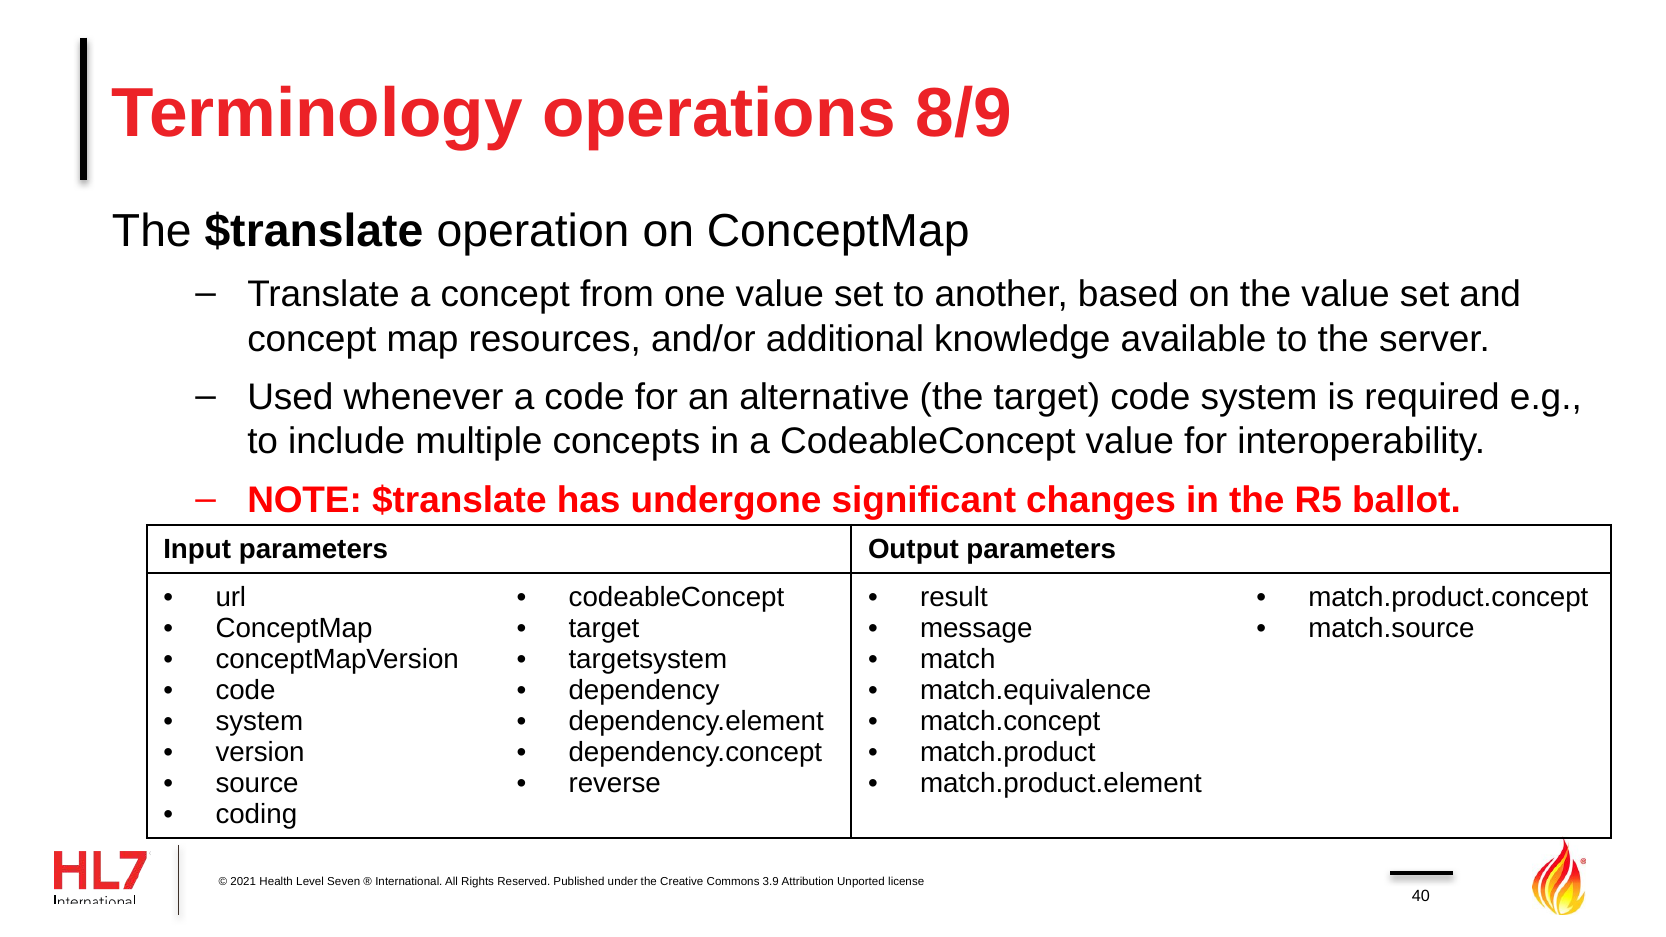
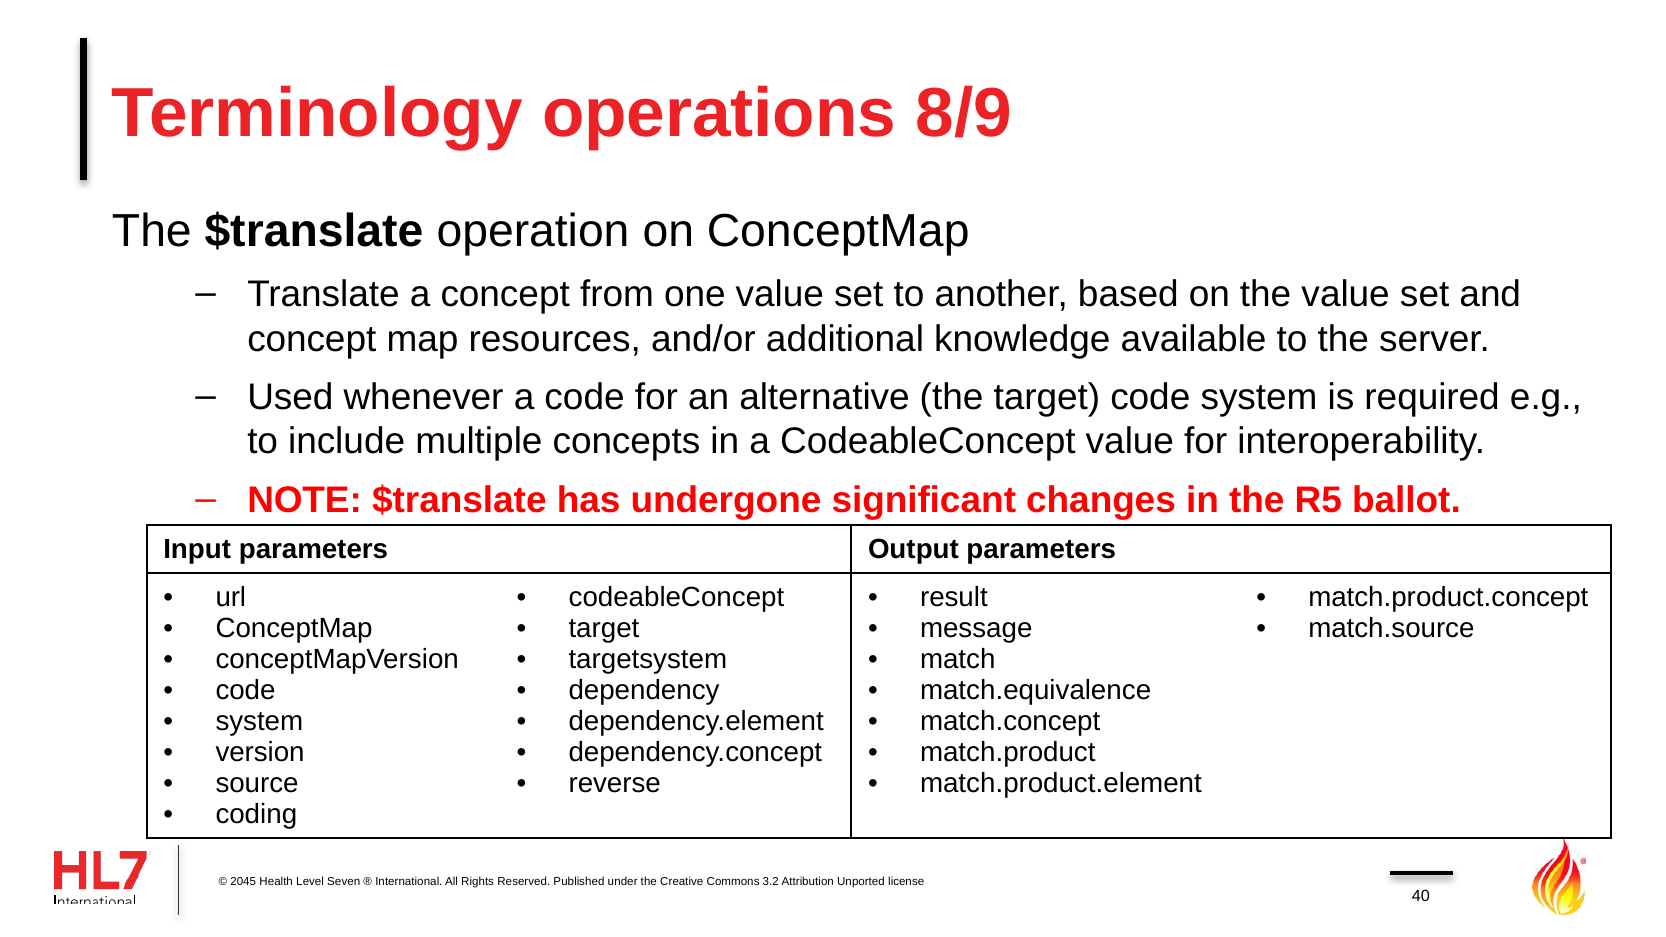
2021: 2021 -> 2045
3.9: 3.9 -> 3.2
